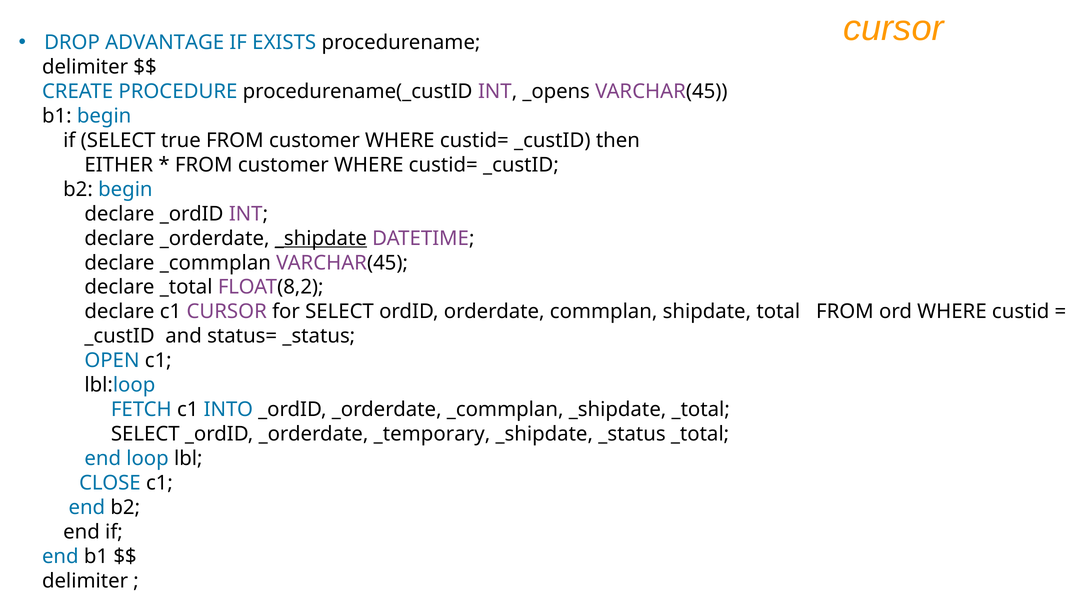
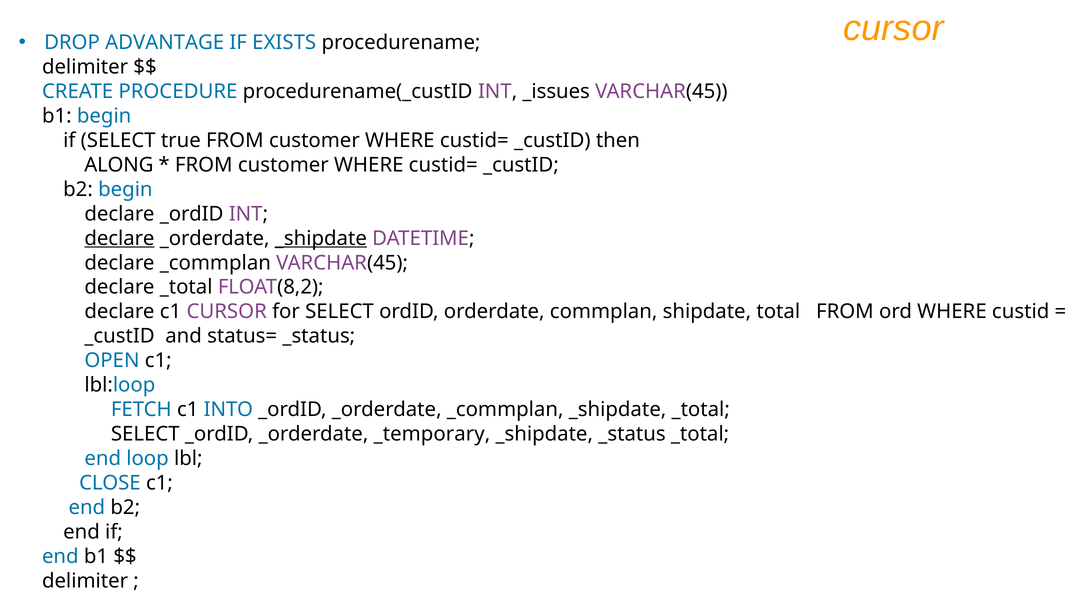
_opens: _opens -> _issues
EITHER: EITHER -> ALONG
declare at (119, 238) underline: none -> present
